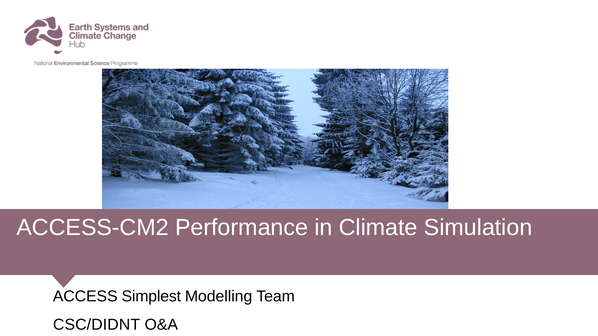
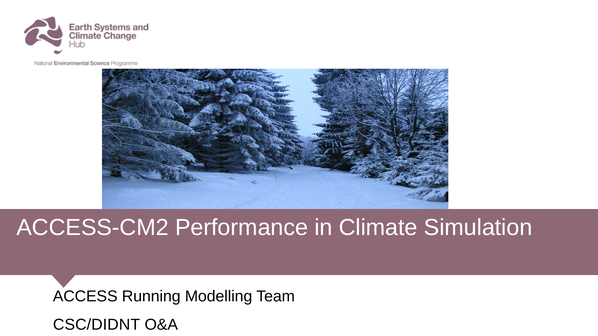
Simplest: Simplest -> Running
